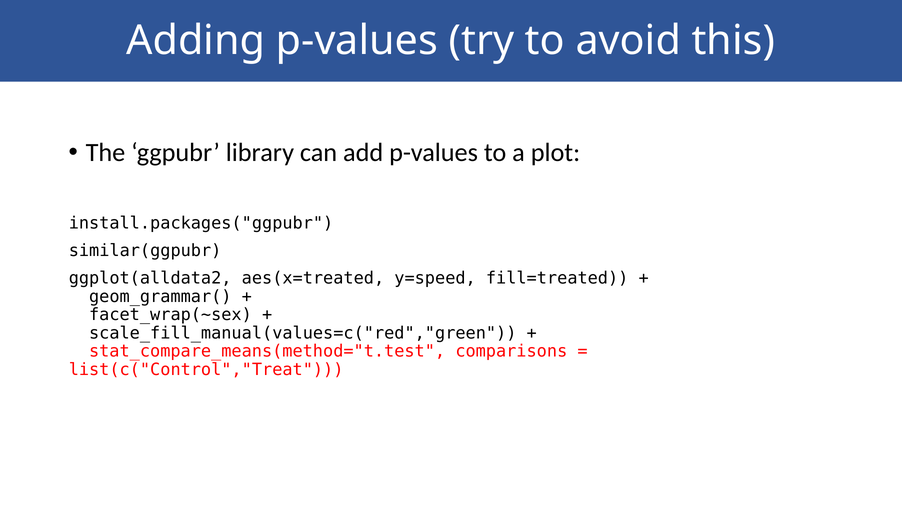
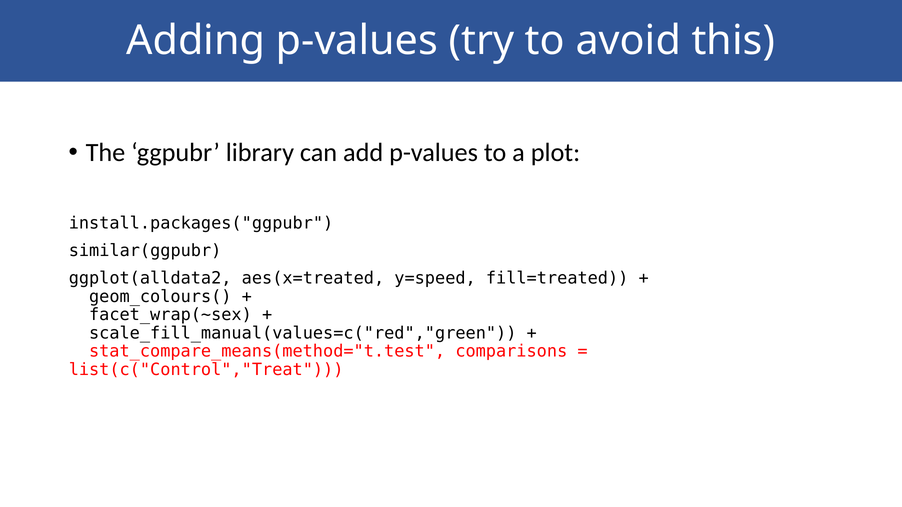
geom_grammar(: geom_grammar( -> geom_colours(
